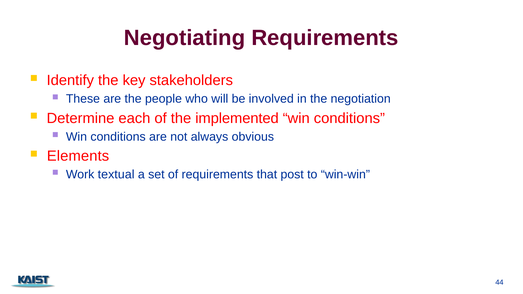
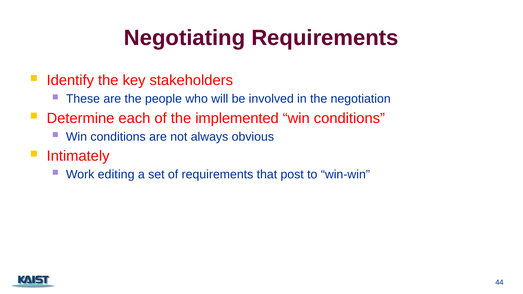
Elements: Elements -> Intimately
textual: textual -> editing
